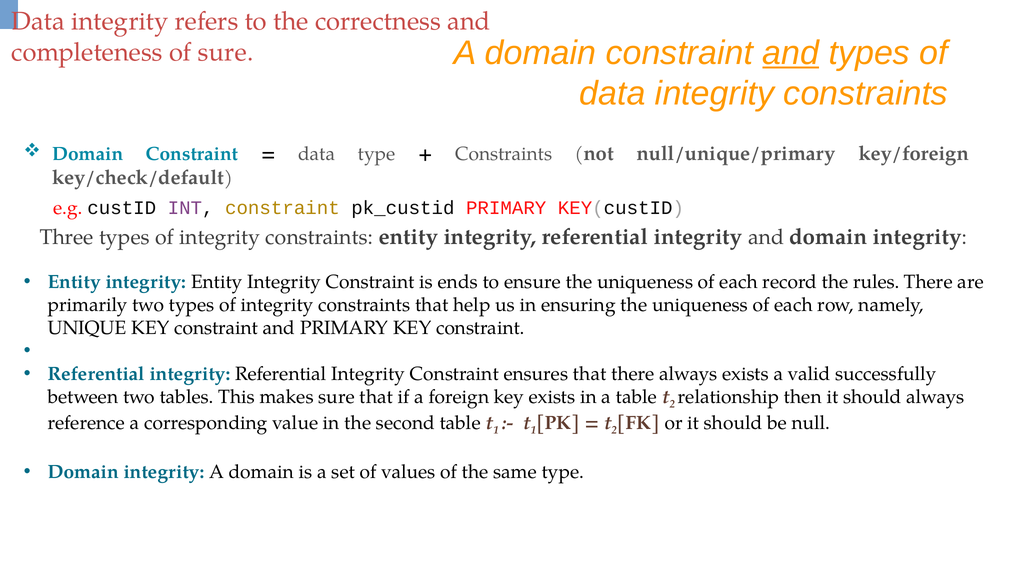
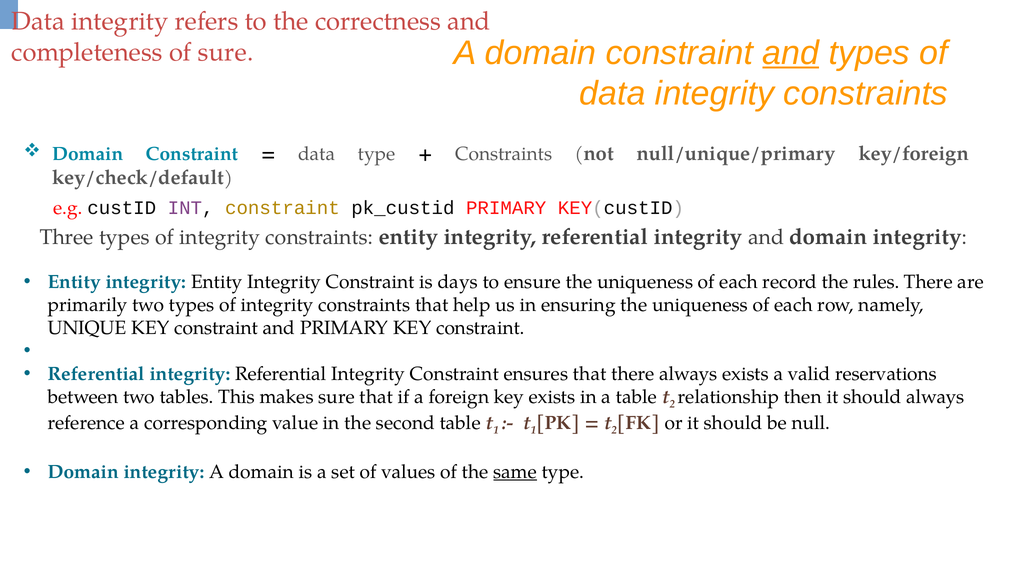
ends: ends -> days
successfully: successfully -> reservations
same underline: none -> present
